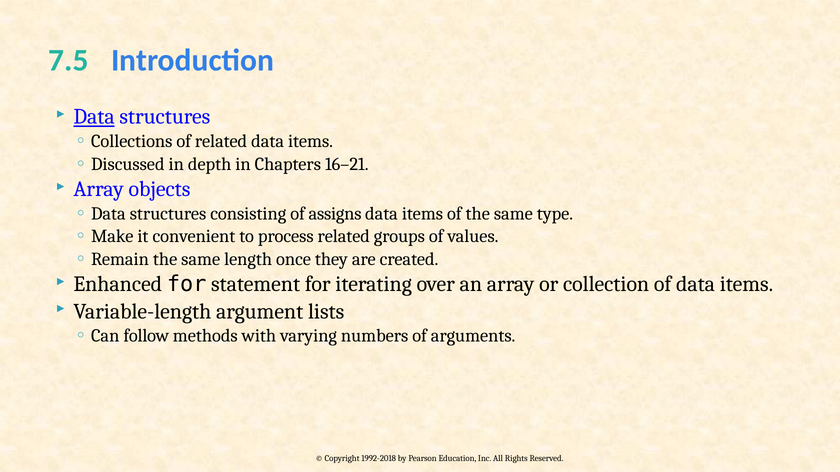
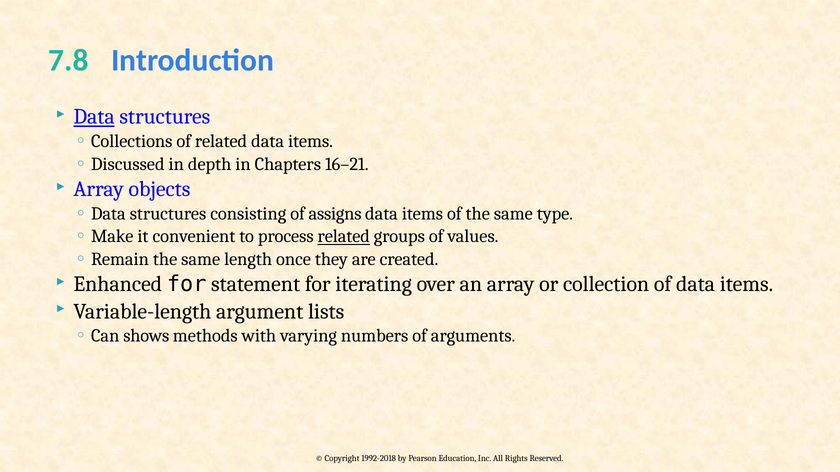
7.5: 7.5 -> 7.8
related at (344, 237) underline: none -> present
follow: follow -> shows
